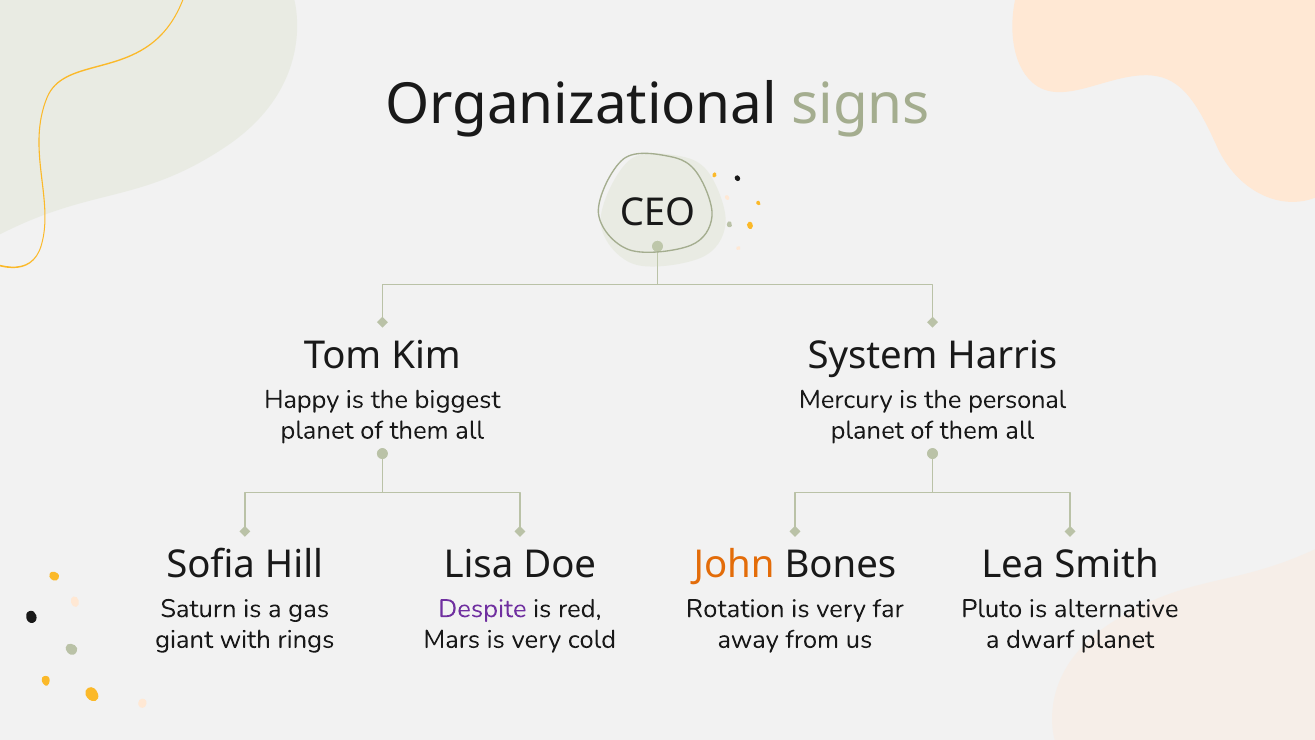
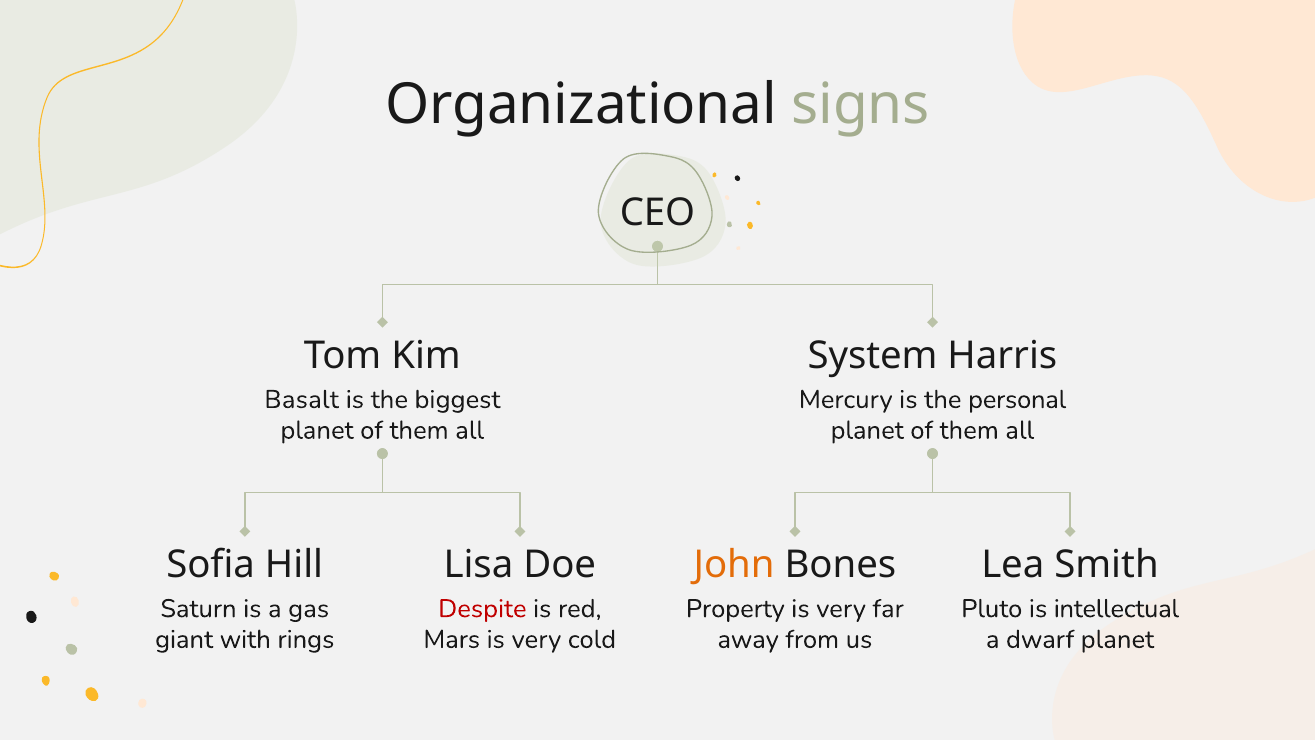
Happy: Happy -> Basalt
Despite colour: purple -> red
Rotation: Rotation -> Property
alternative: alternative -> intellectual
